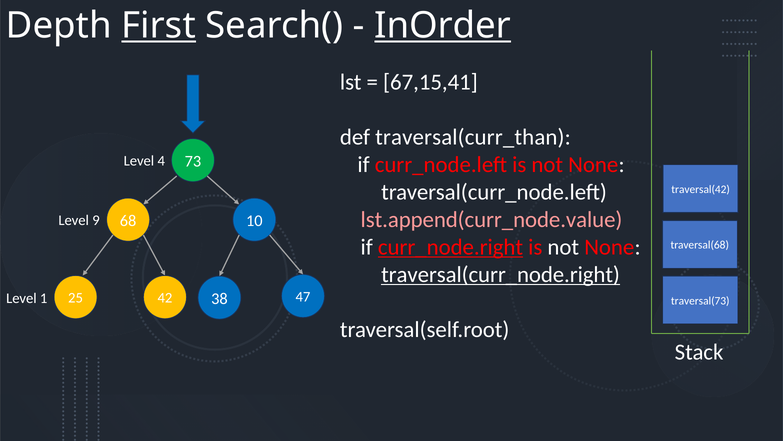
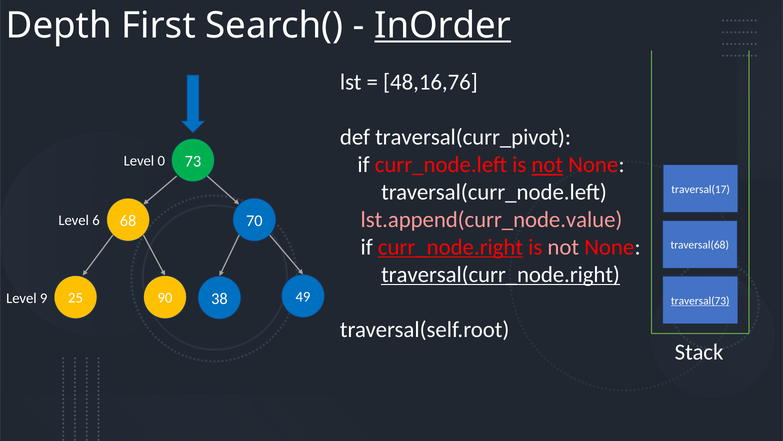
First underline: present -> none
67,15,41: 67,15,41 -> 48,16,76
traversal(curr_than: traversal(curr_than -> traversal(curr_pivot
4: 4 -> 0
not at (547, 165) underline: none -> present
traversal(42: traversal(42 -> traversal(17
10: 10 -> 70
9: 9 -> 6
not at (563, 247) colour: white -> pink
42: 42 -> 90
47: 47 -> 49
1: 1 -> 9
traversal(73 underline: none -> present
